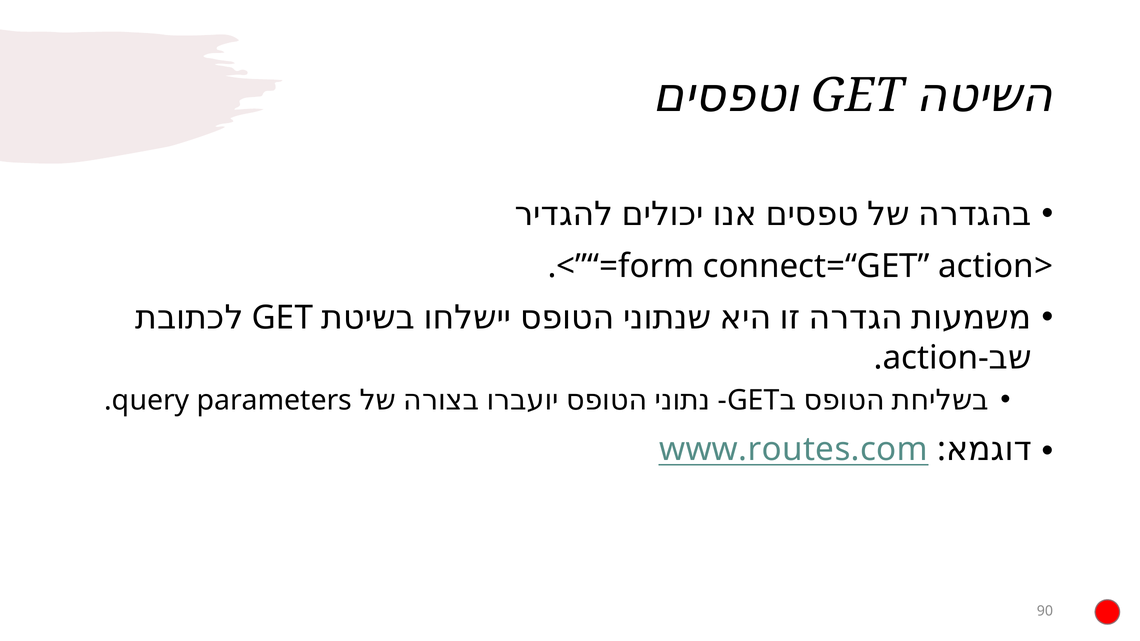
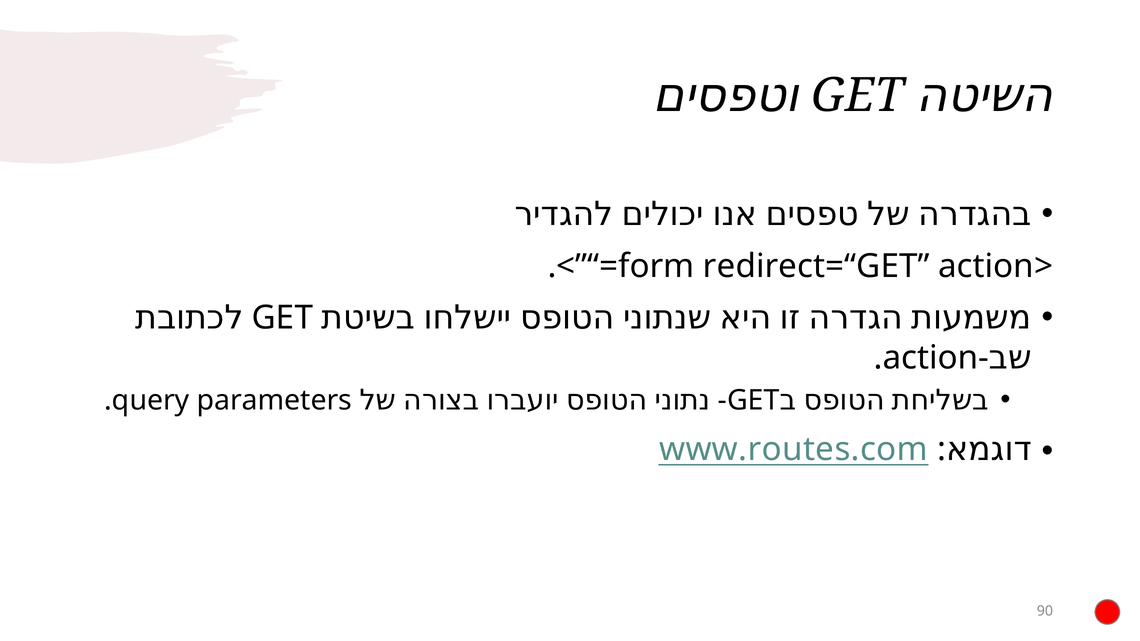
connect=“GET: connect=“GET -> redirect=“GET
